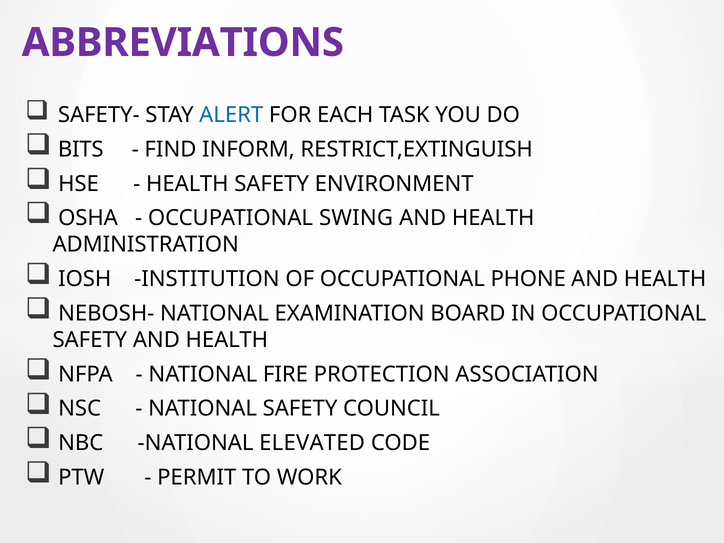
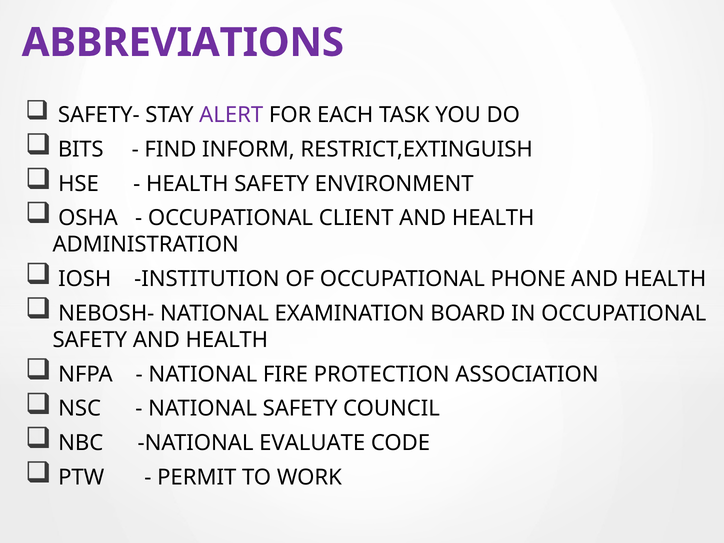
ALERT colour: blue -> purple
SWING: SWING -> CLIENT
ELEVATED: ELEVATED -> EVALUATE
